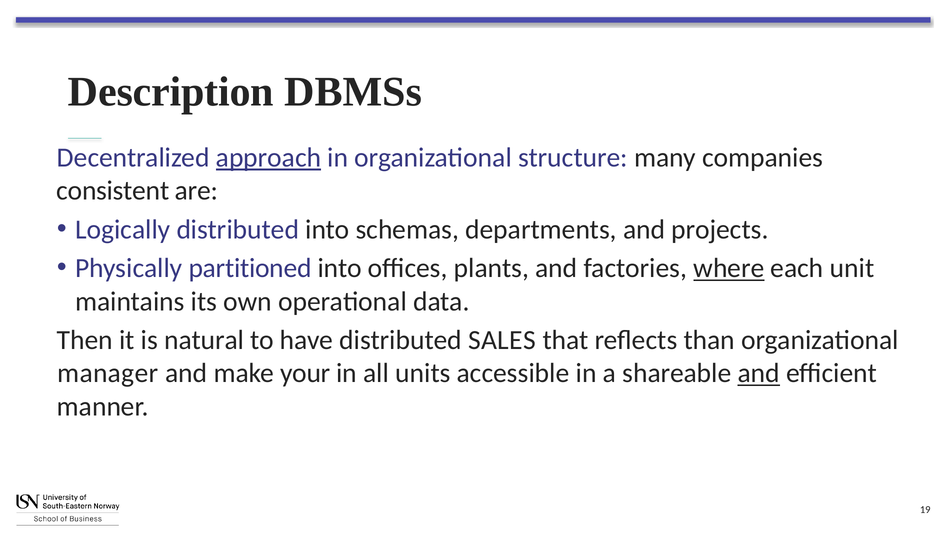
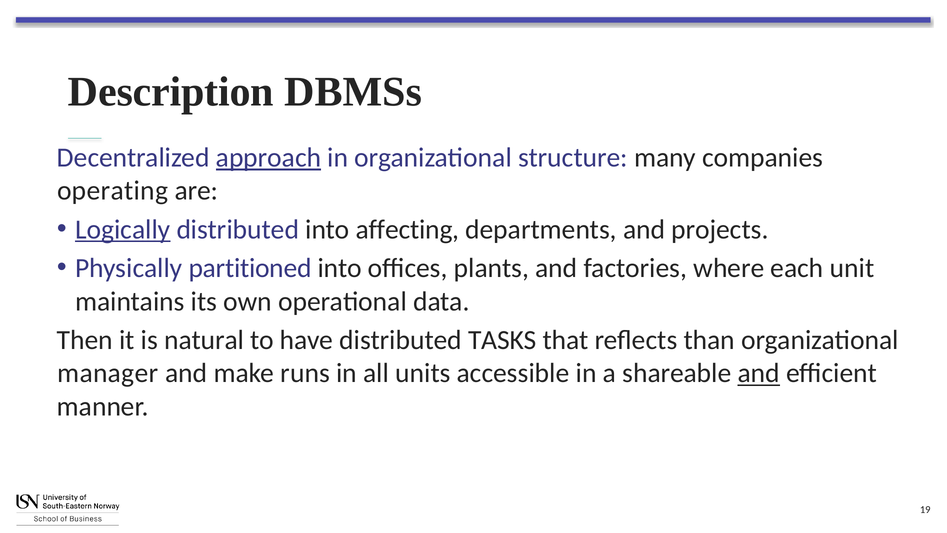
consistent: consistent -> operating
Logically underline: none -> present
schemas: schemas -> affecting
where underline: present -> none
SALES: SALES -> TASKS
your: your -> runs
